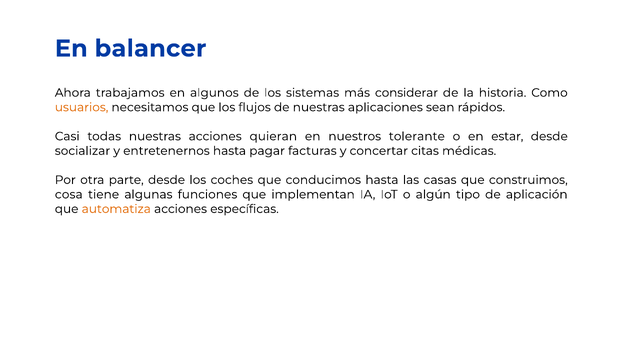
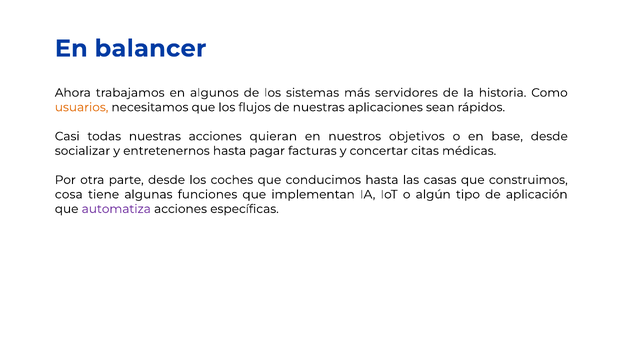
considerar: considerar -> servidores
tolerante: tolerante -> objetivos
estar: estar -> base
automatiza colour: orange -> purple
